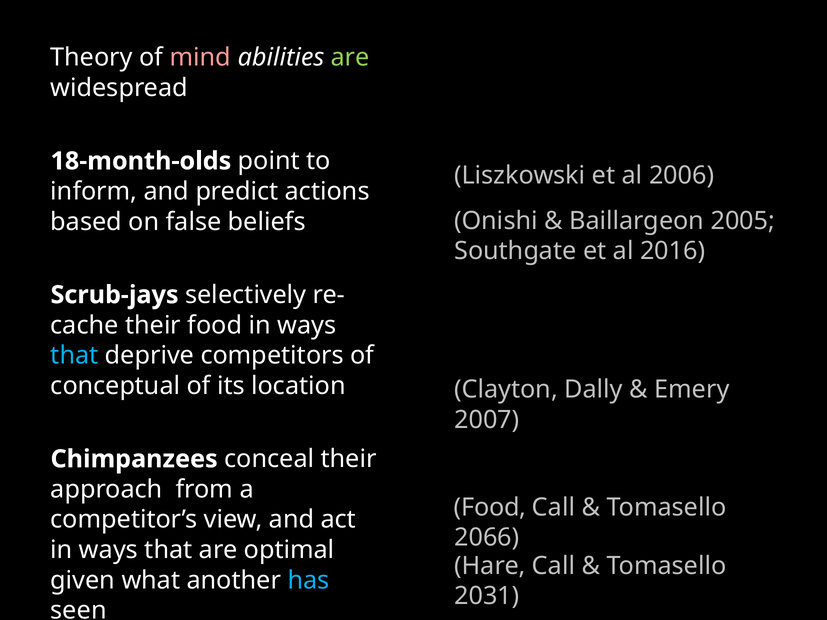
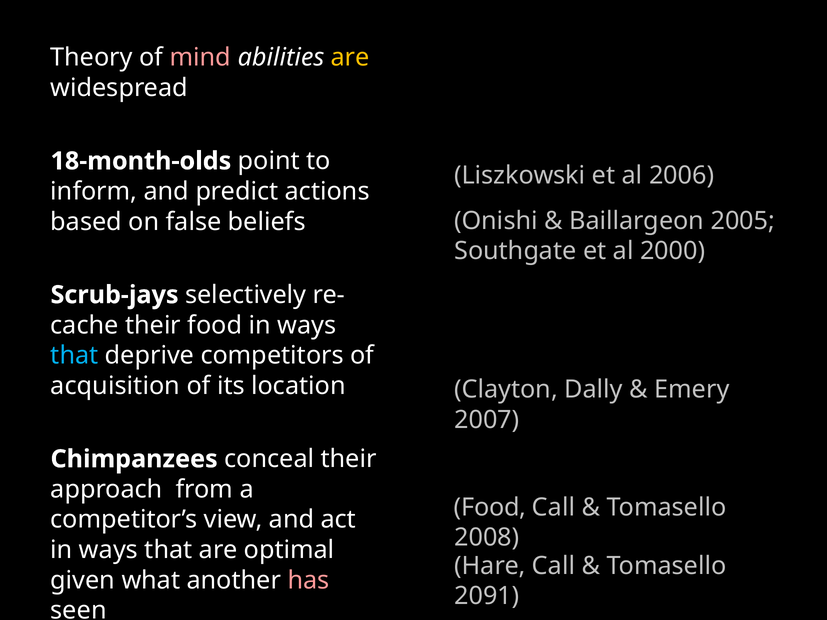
are at (350, 58) colour: light green -> yellow
2016: 2016 -> 2000
conceptual: conceptual -> acquisition
2066: 2066 -> 2008
has colour: light blue -> pink
2031: 2031 -> 2091
